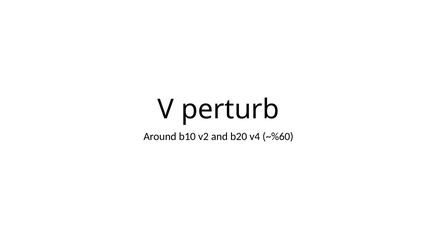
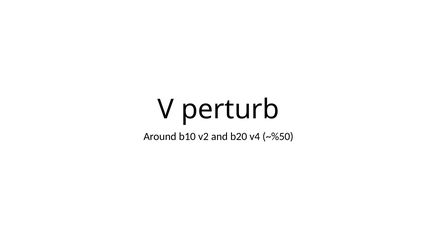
~%60: ~%60 -> ~%50
